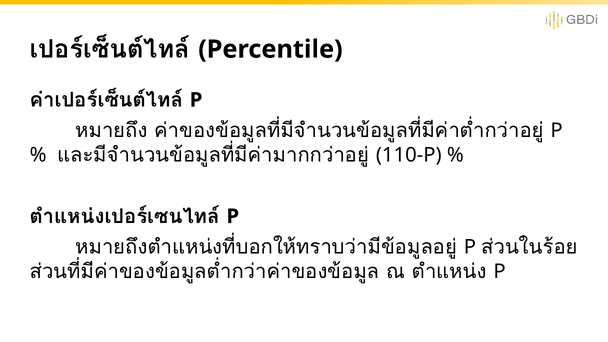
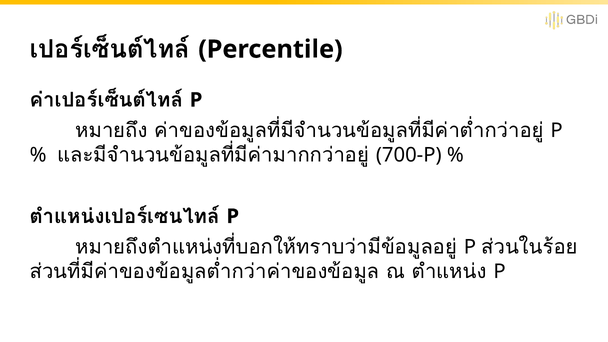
110-P: 110-P -> 700-P
